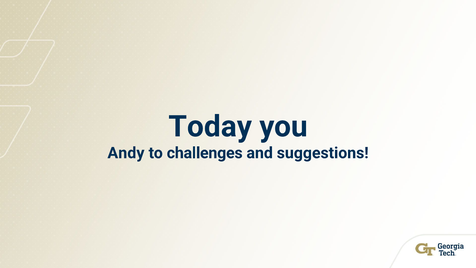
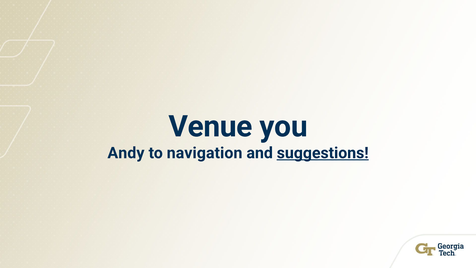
Today: Today -> Venue
challenges: challenges -> navigation
suggestions underline: none -> present
